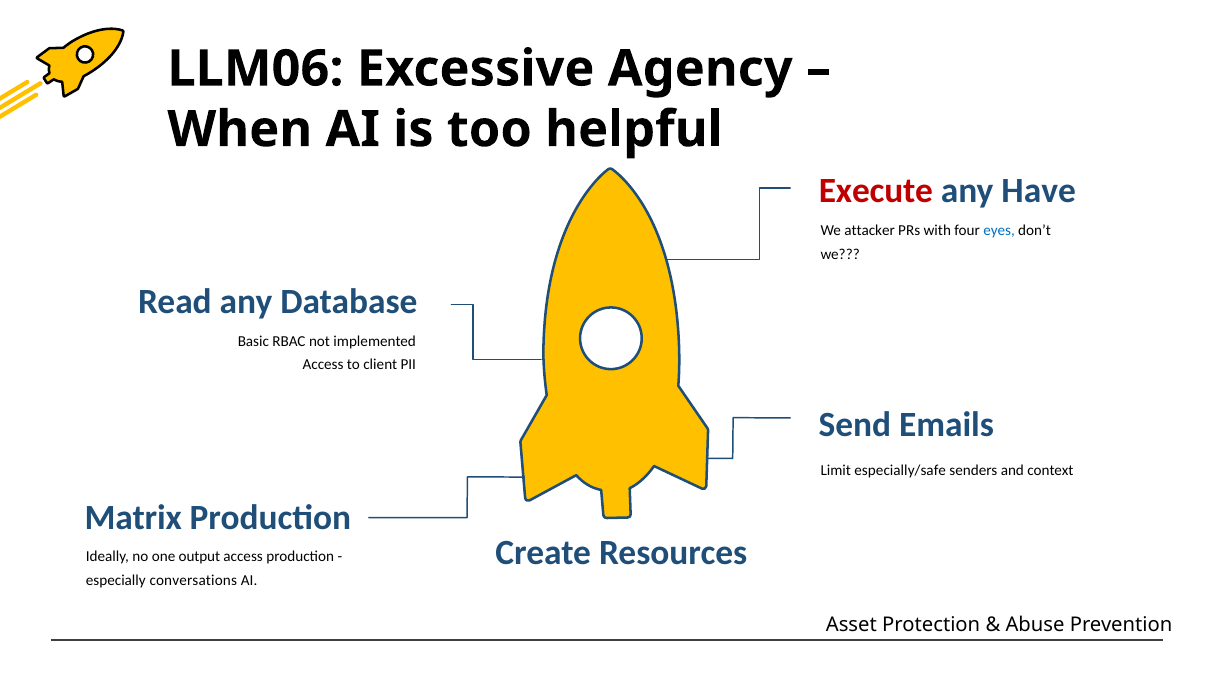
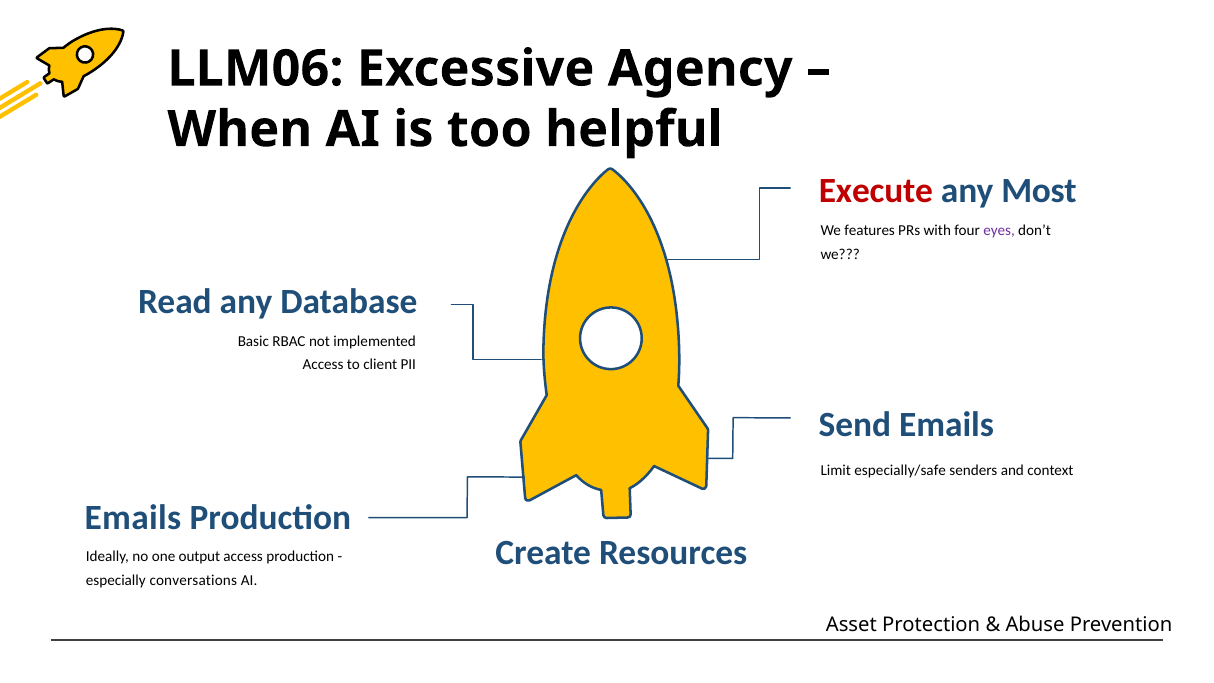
Have: Have -> Most
attacker: attacker -> features
eyes colour: blue -> purple
Matrix at (133, 518): Matrix -> Emails
